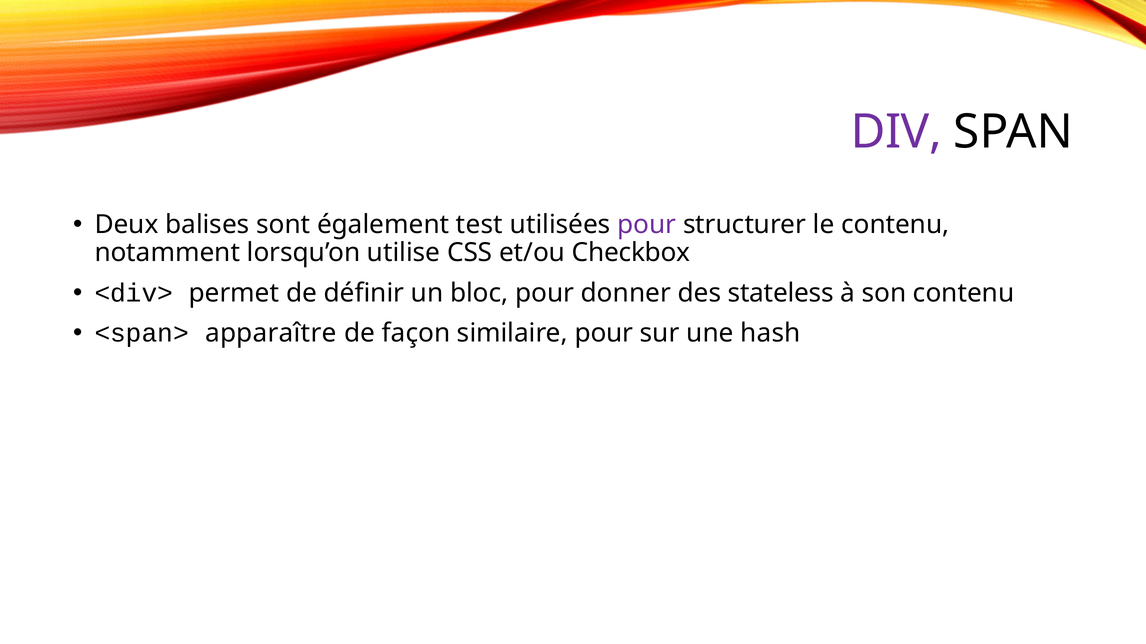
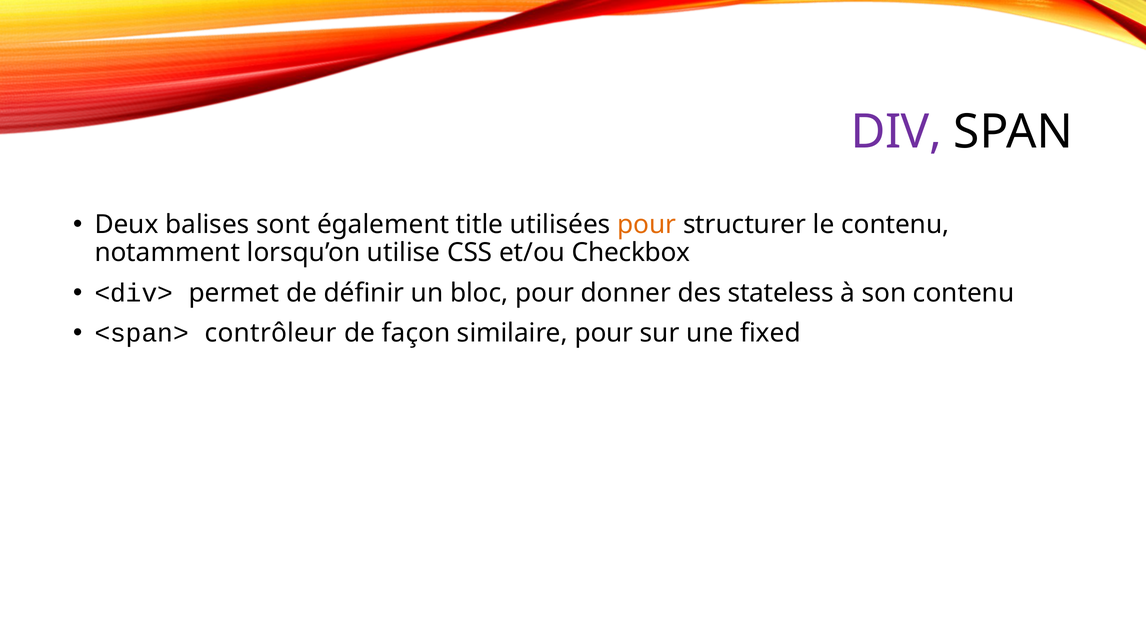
test: test -> title
pour at (647, 225) colour: purple -> orange
apparaître: apparaître -> contrôleur
hash: hash -> fixed
